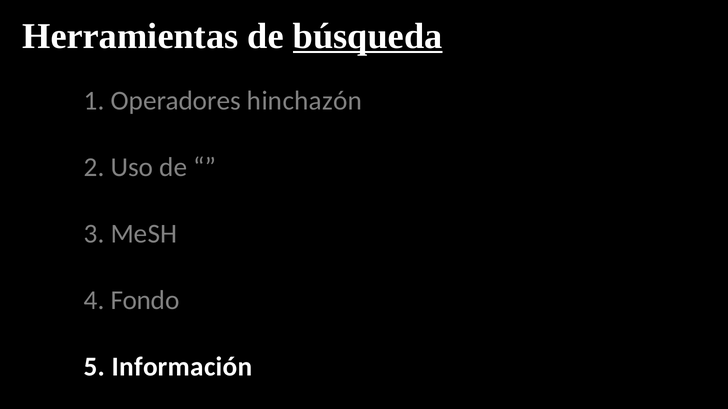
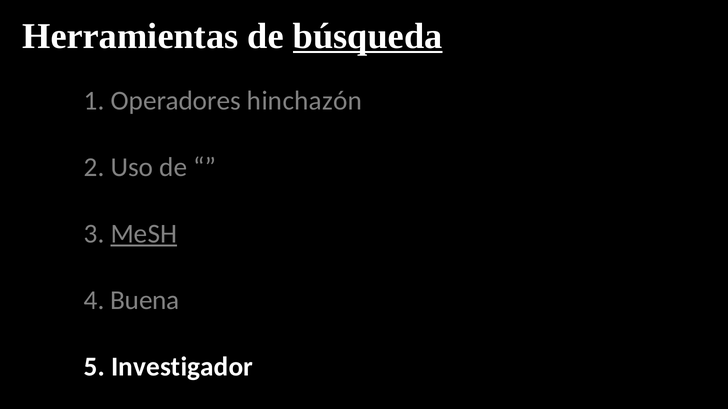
MeSH underline: none -> present
Fondo: Fondo -> Buena
Información: Información -> Investigador
